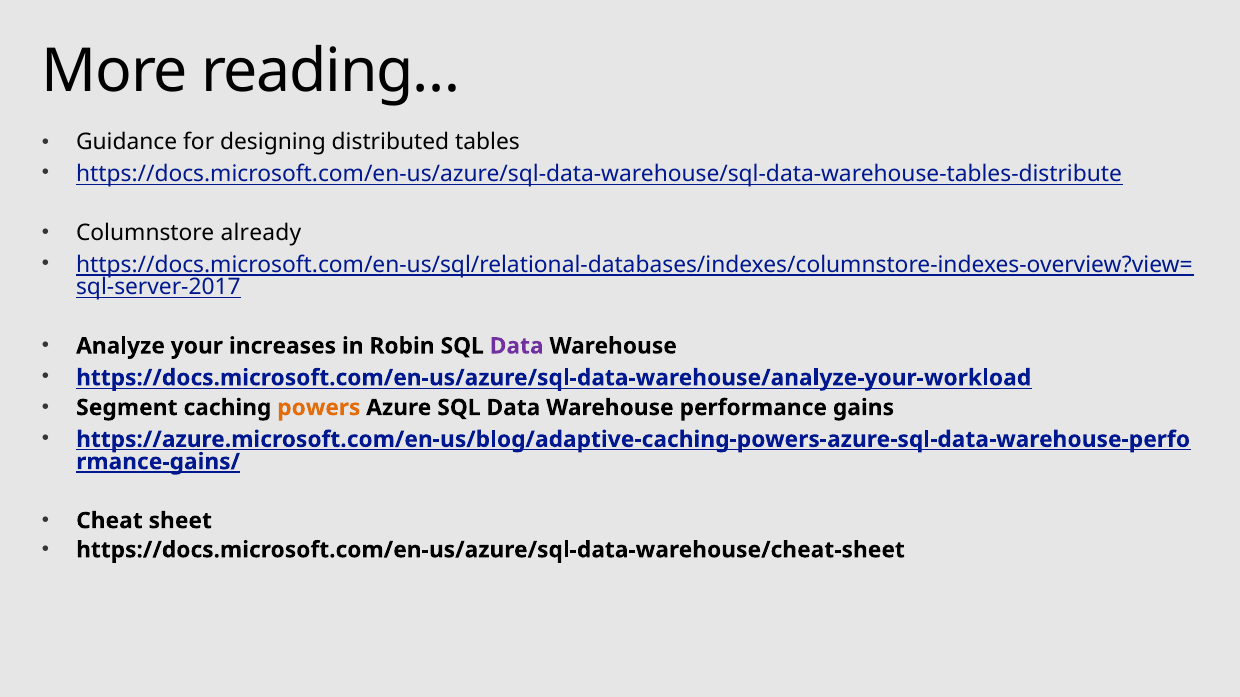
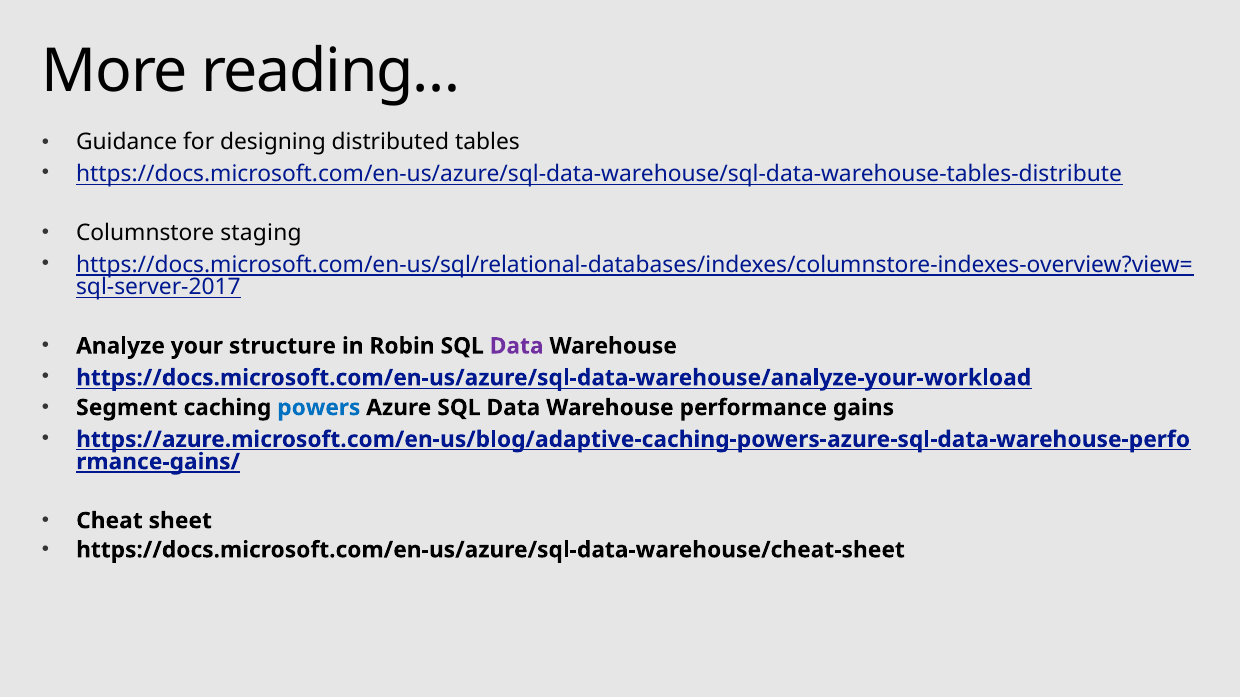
already: already -> staging
increases: increases -> structure
powers colour: orange -> blue
